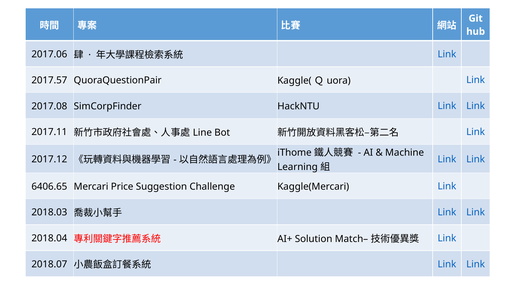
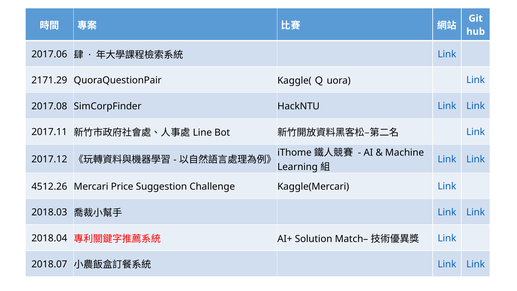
2017.57: 2017.57 -> 2171.29
6406.65: 6406.65 -> 4512.26
